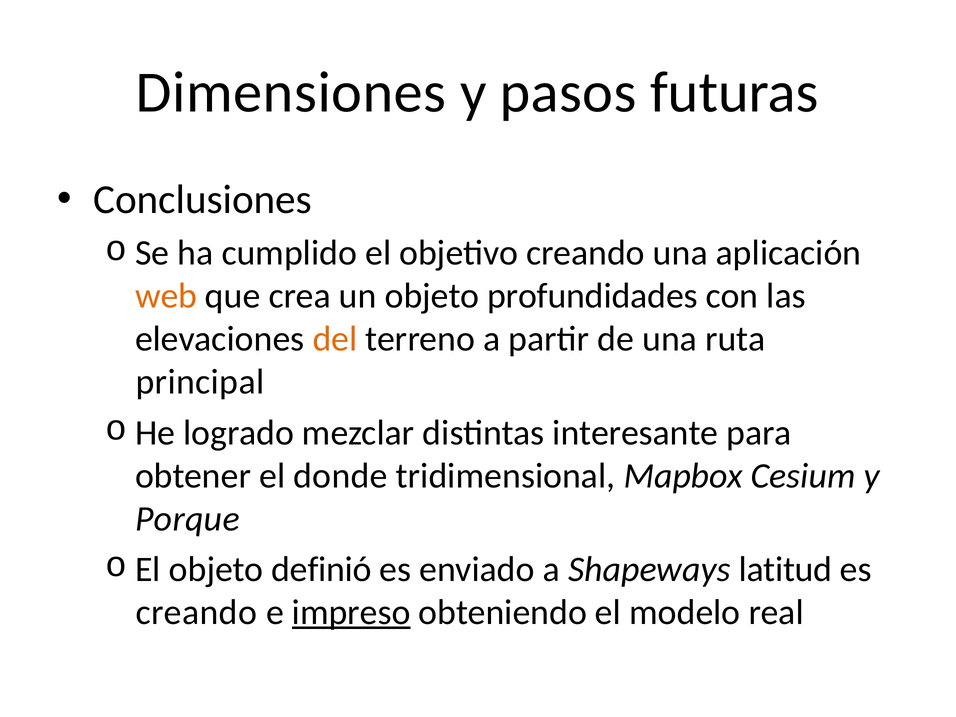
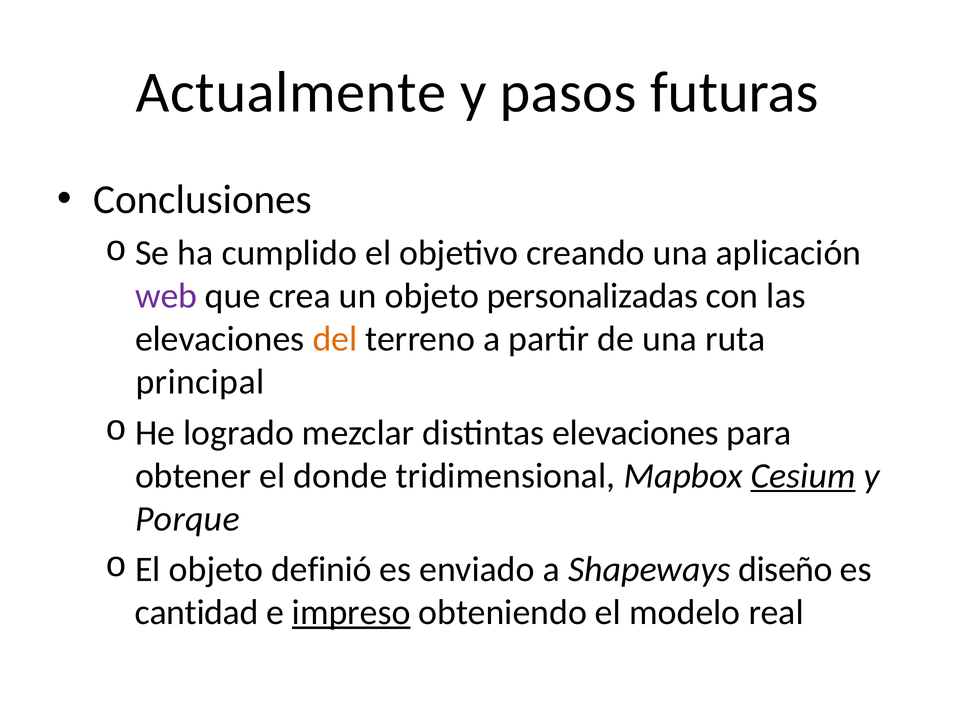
Dimensiones: Dimensiones -> Actualmente
web colour: orange -> purple
profundidades: profundidades -> personalizadas
distintas interesante: interesante -> elevaciones
Cesium underline: none -> present
latitud: latitud -> diseño
creando at (196, 612): creando -> cantidad
